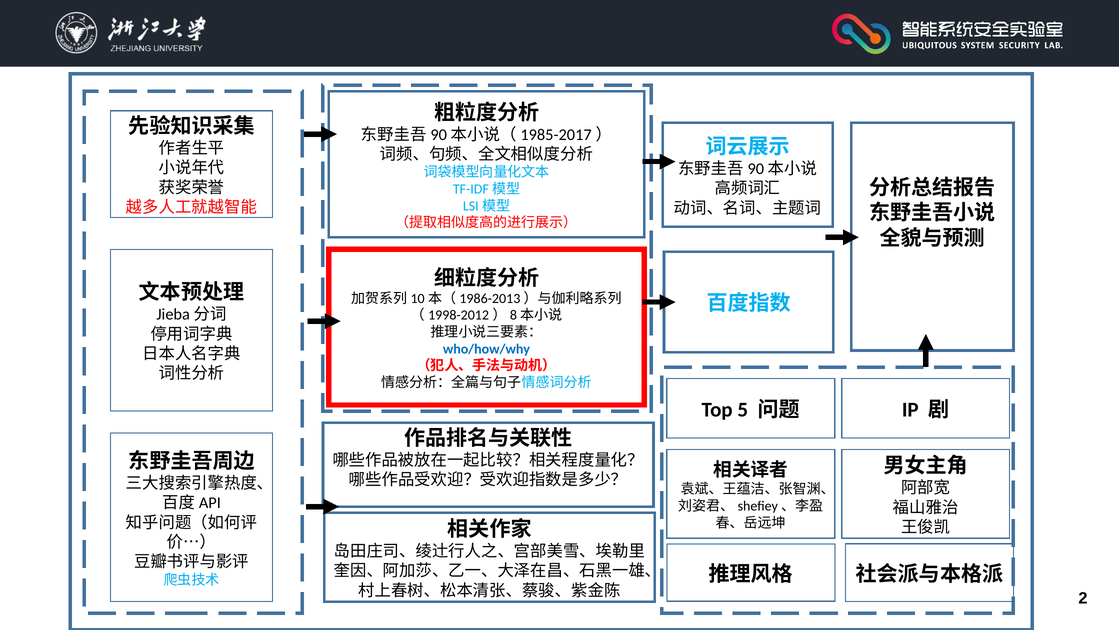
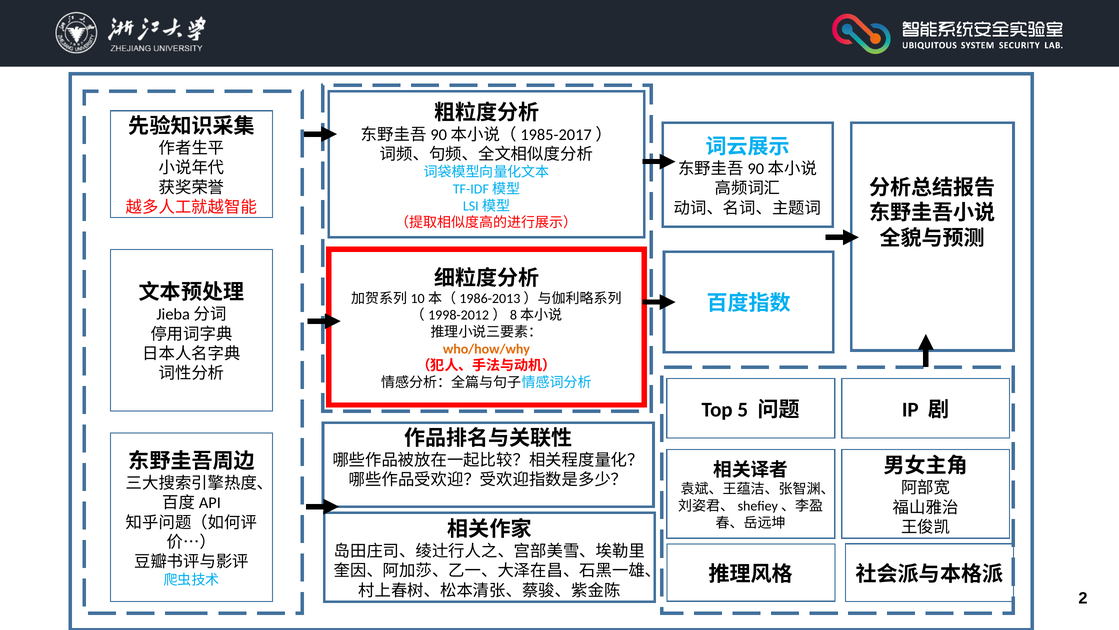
who/how/why colour: blue -> orange
